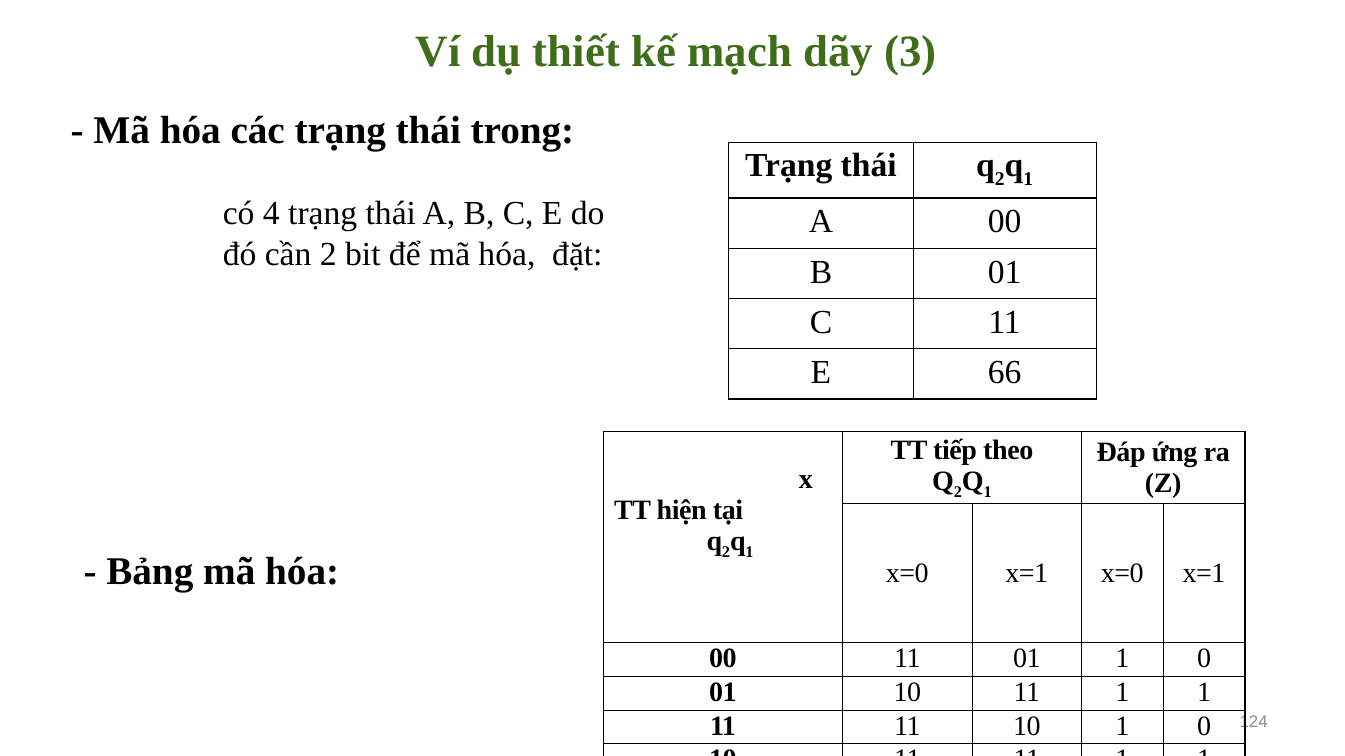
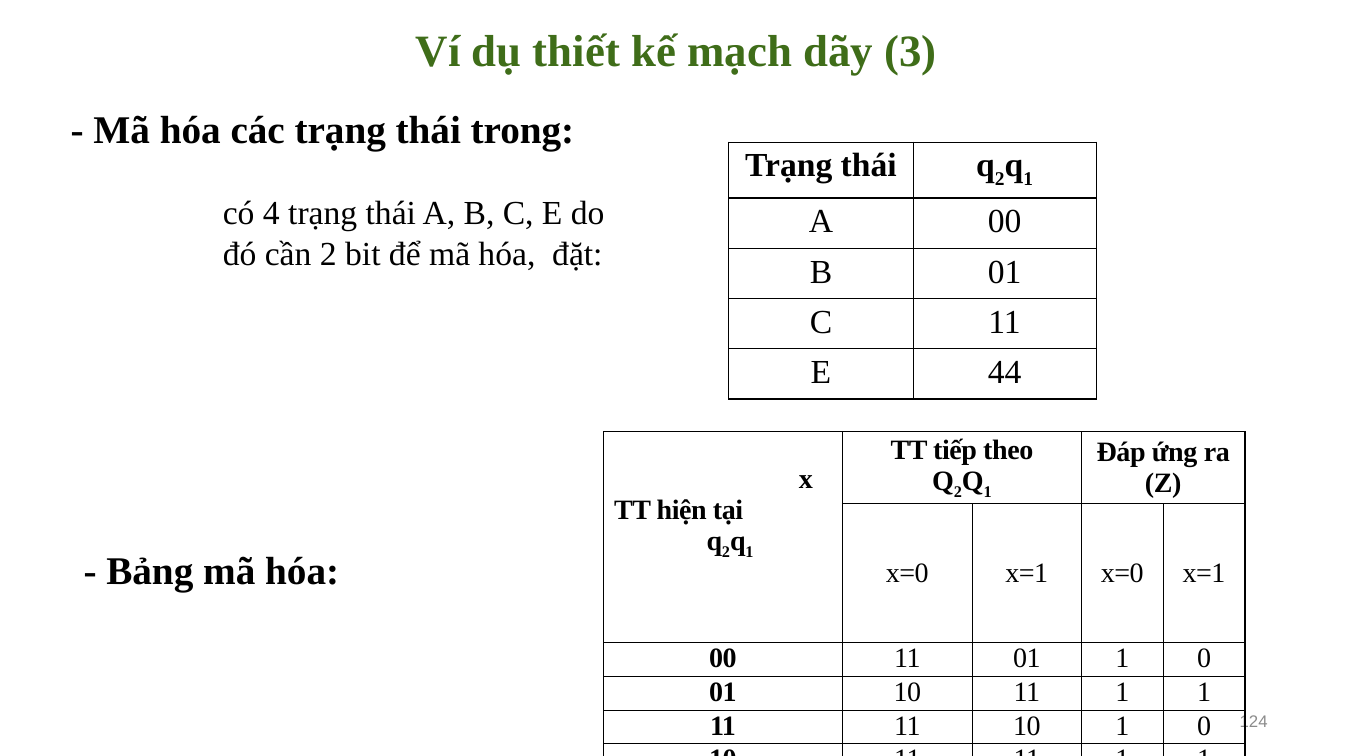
66: 66 -> 44
